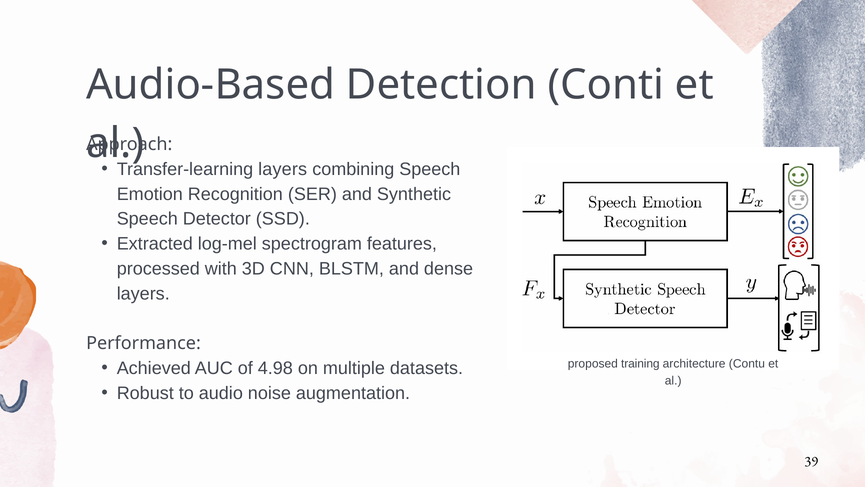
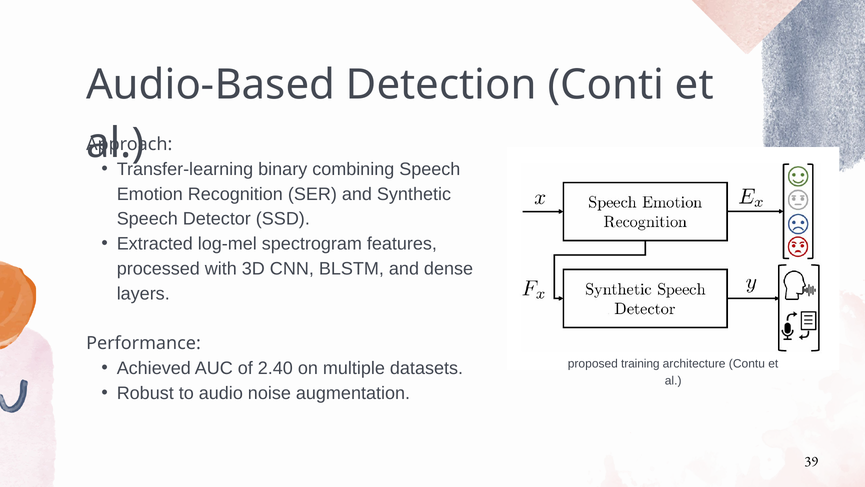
Transfer-learning layers: layers -> binary
4.98: 4.98 -> 2.40
